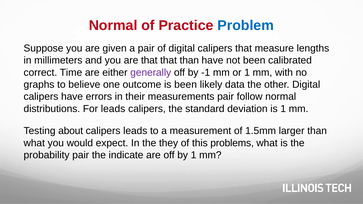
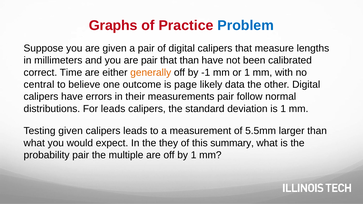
Normal at (113, 26): Normal -> Graphs
are that: that -> pair
generally colour: purple -> orange
graphs: graphs -> central
is been: been -> page
Testing about: about -> given
1.5mm: 1.5mm -> 5.5mm
problems: problems -> summary
indicate: indicate -> multiple
